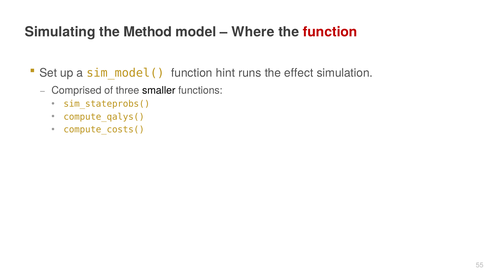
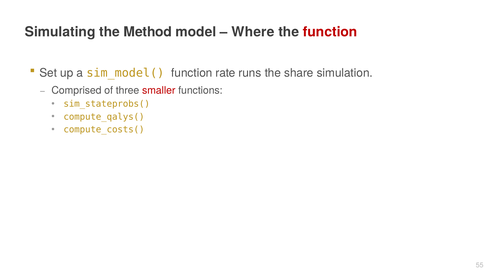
hint: hint -> rate
effect: effect -> share
smaller colour: black -> red
